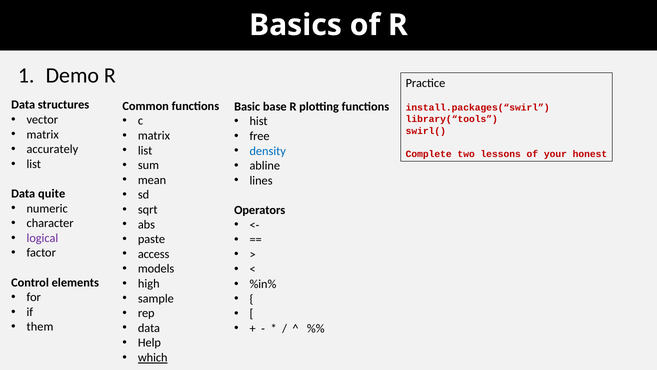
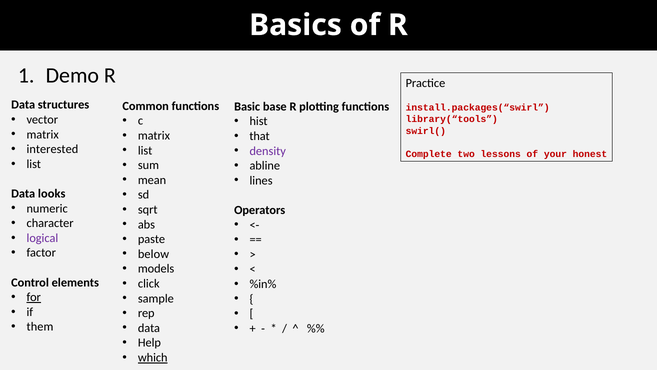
free: free -> that
accurately: accurately -> interested
density colour: blue -> purple
quite: quite -> looks
access: access -> below
high: high -> click
for underline: none -> present
